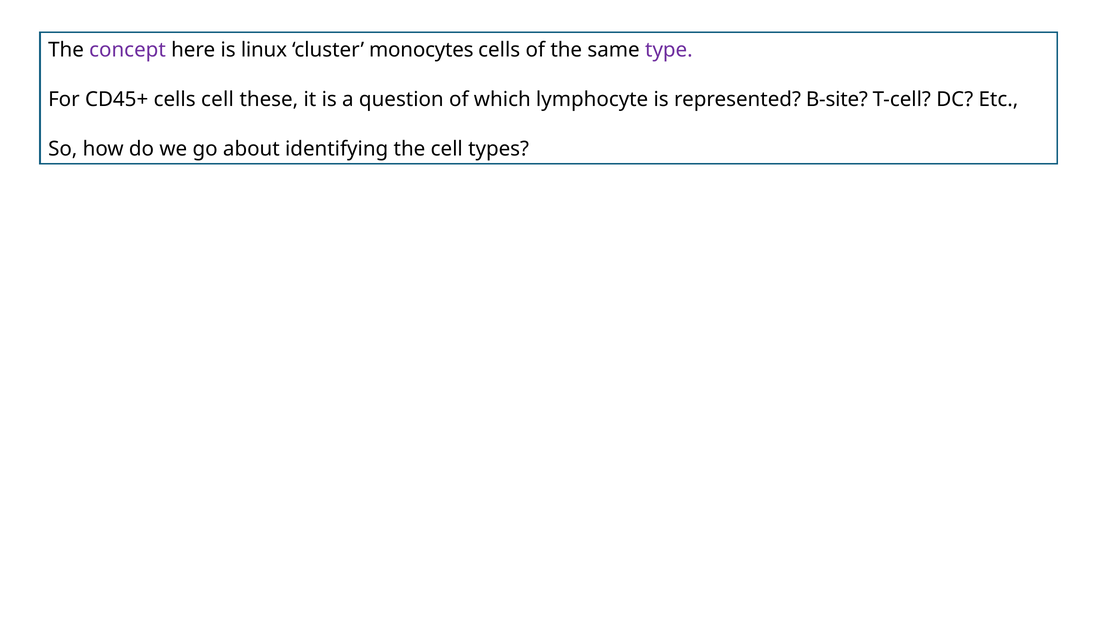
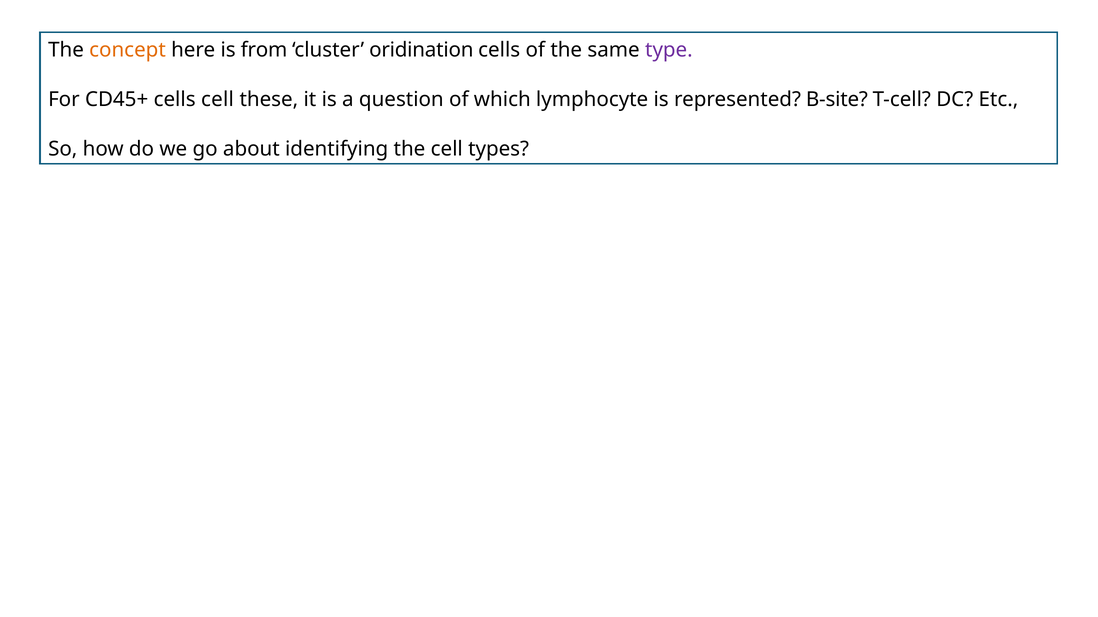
concept colour: purple -> orange
linux: linux -> from
monocytes: monocytes -> oridination
